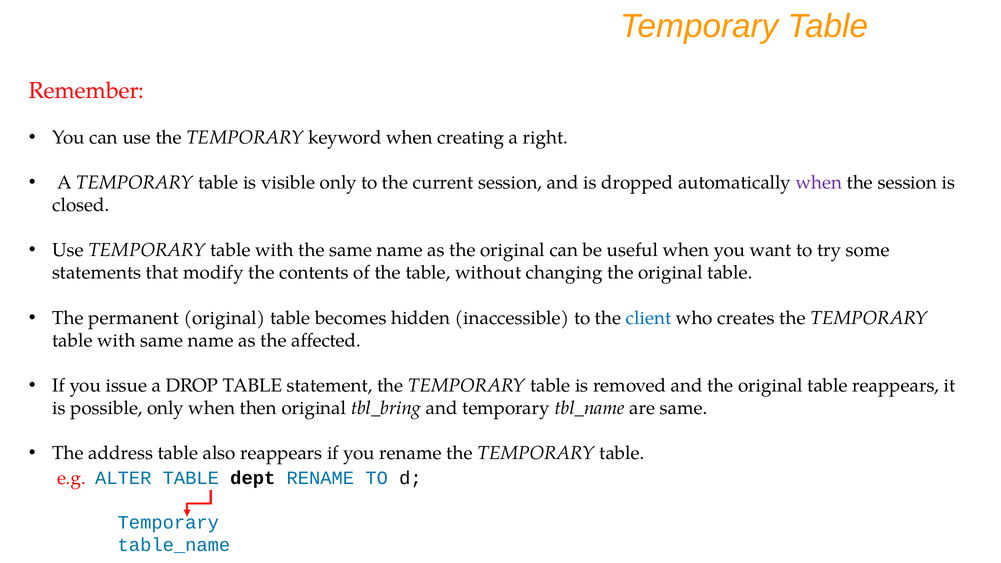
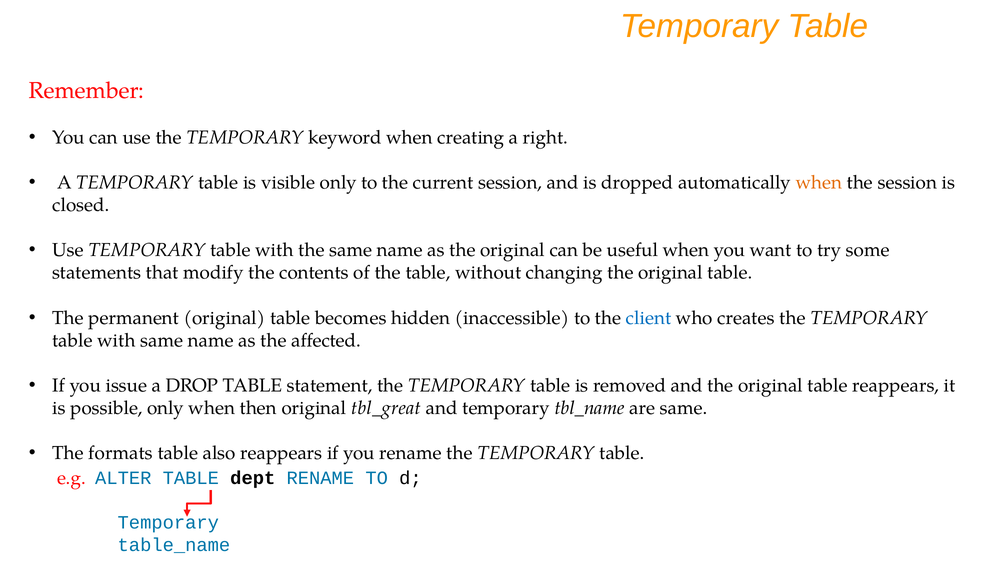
when at (819, 183) colour: purple -> orange
tbl_bring: tbl_bring -> tbl_great
address: address -> formats
